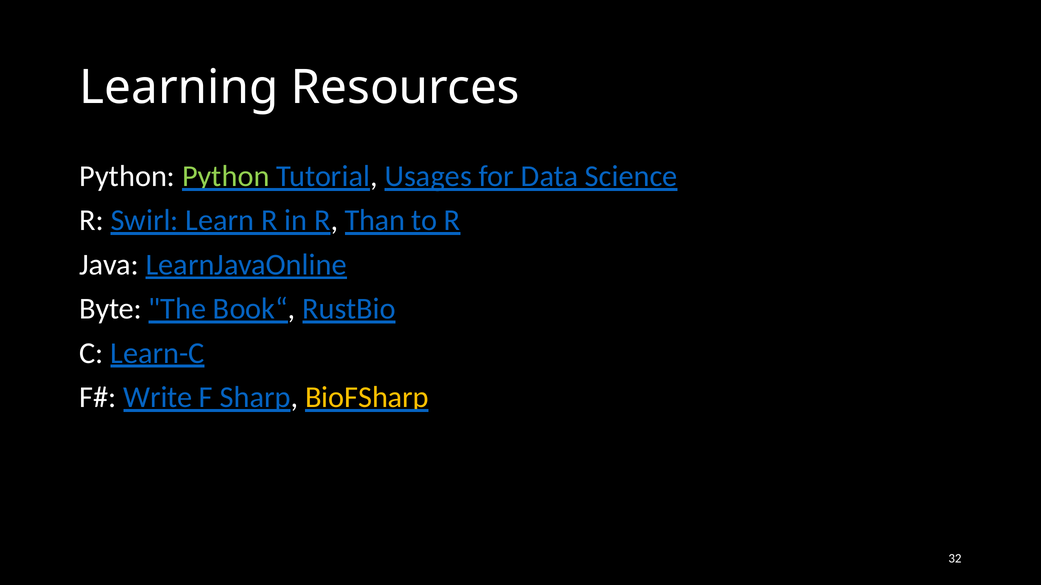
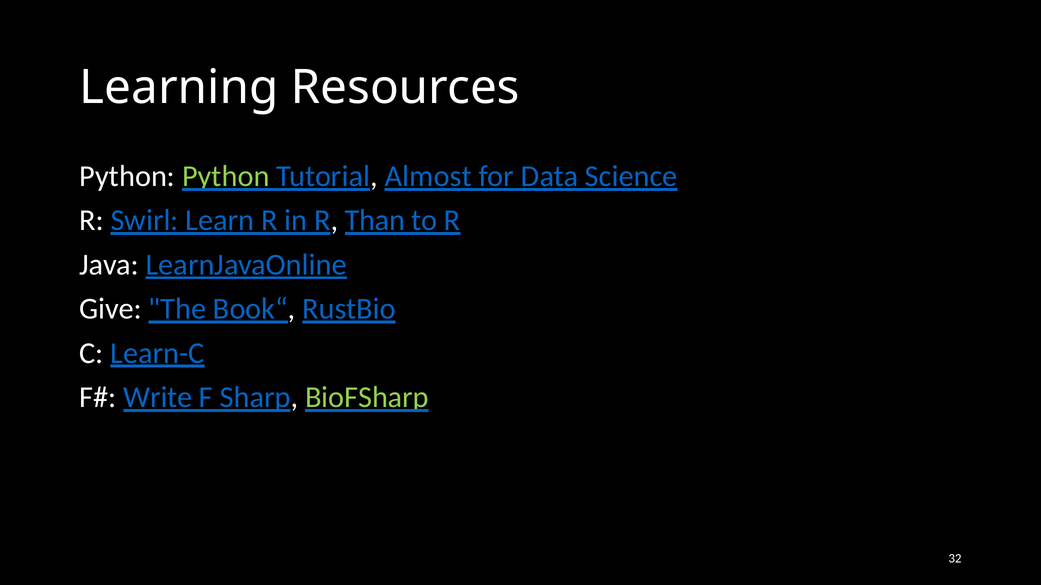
Usages: Usages -> Almost
Byte: Byte -> Give
BioFSharp colour: yellow -> light green
